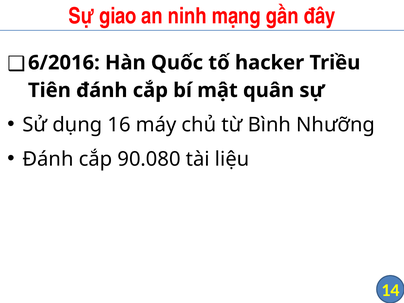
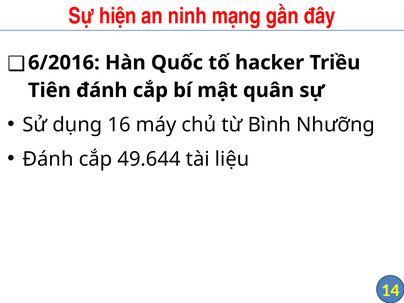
giao: giao -> hiện
90.080: 90.080 -> 49.644
